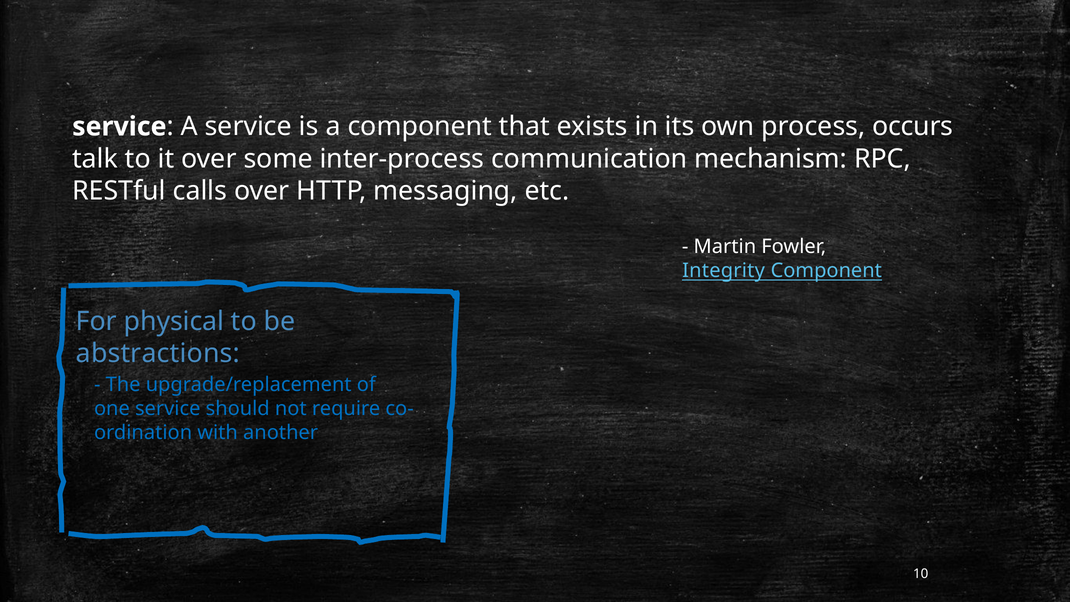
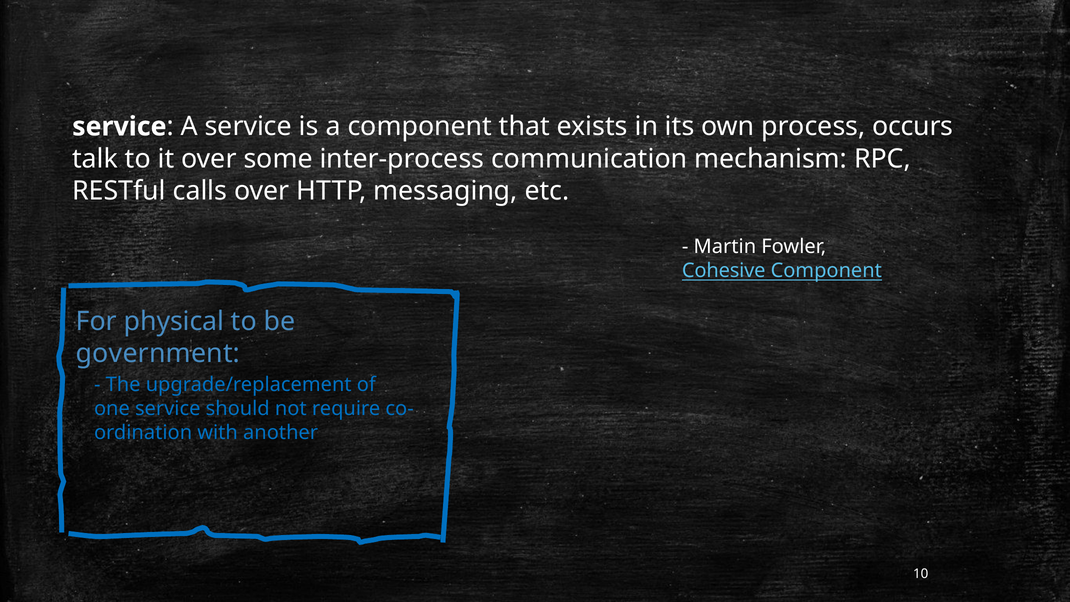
Integrity: Integrity -> Cohesive
abstractions: abstractions -> government
